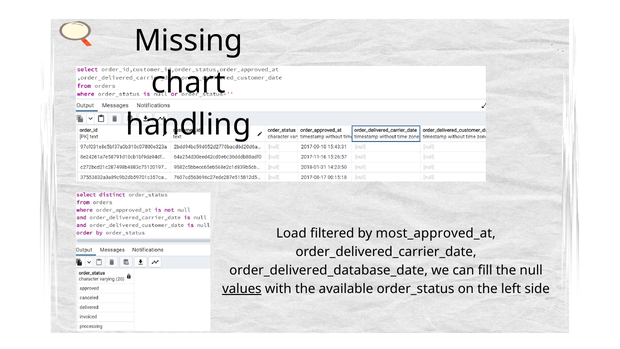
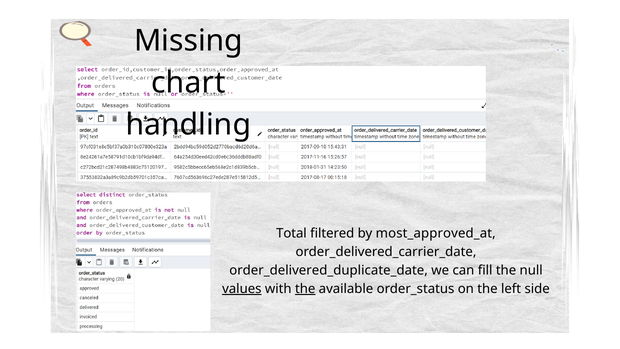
Load: Load -> Total
order_delivered_database_date: order_delivered_database_date -> order_delivered_duplicate_date
the at (305, 289) underline: none -> present
